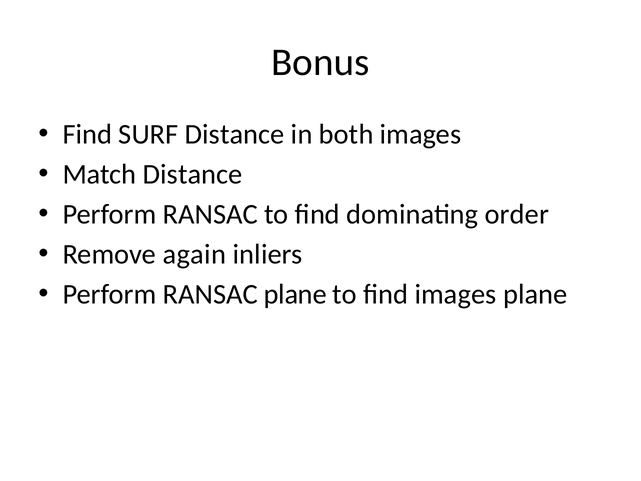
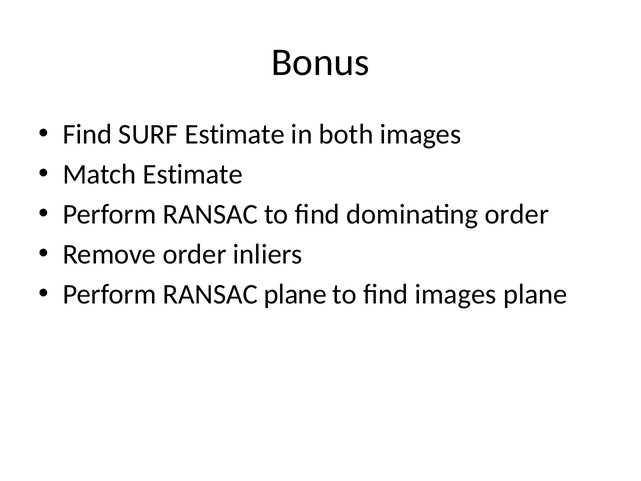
SURF Distance: Distance -> Estimate
Match Distance: Distance -> Estimate
Remove again: again -> order
